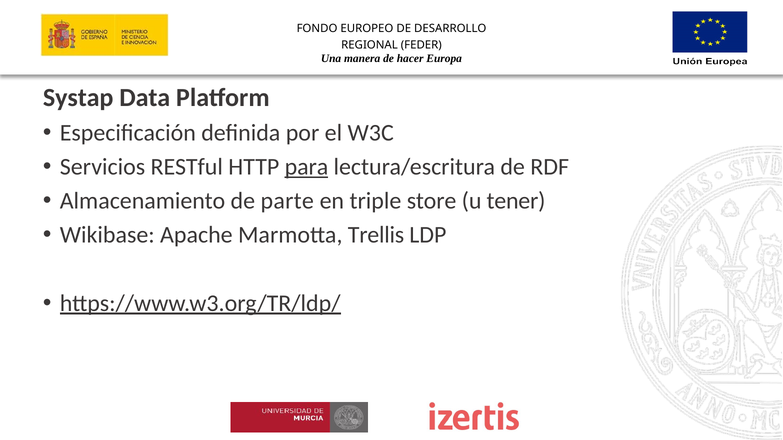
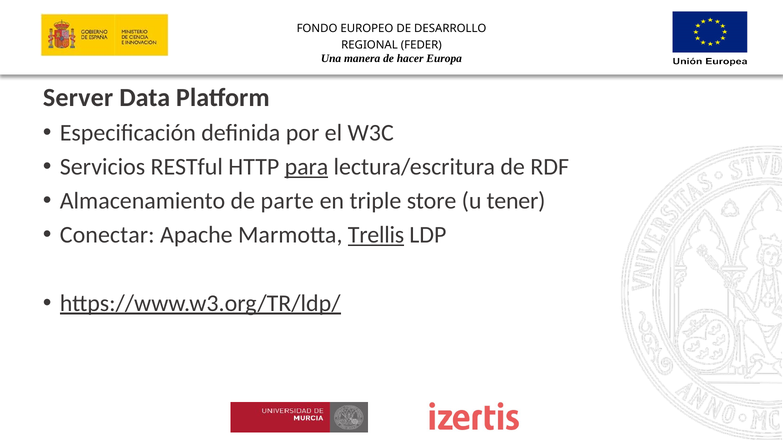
Systap: Systap -> Server
Wikibase: Wikibase -> Conectar
Trellis underline: none -> present
